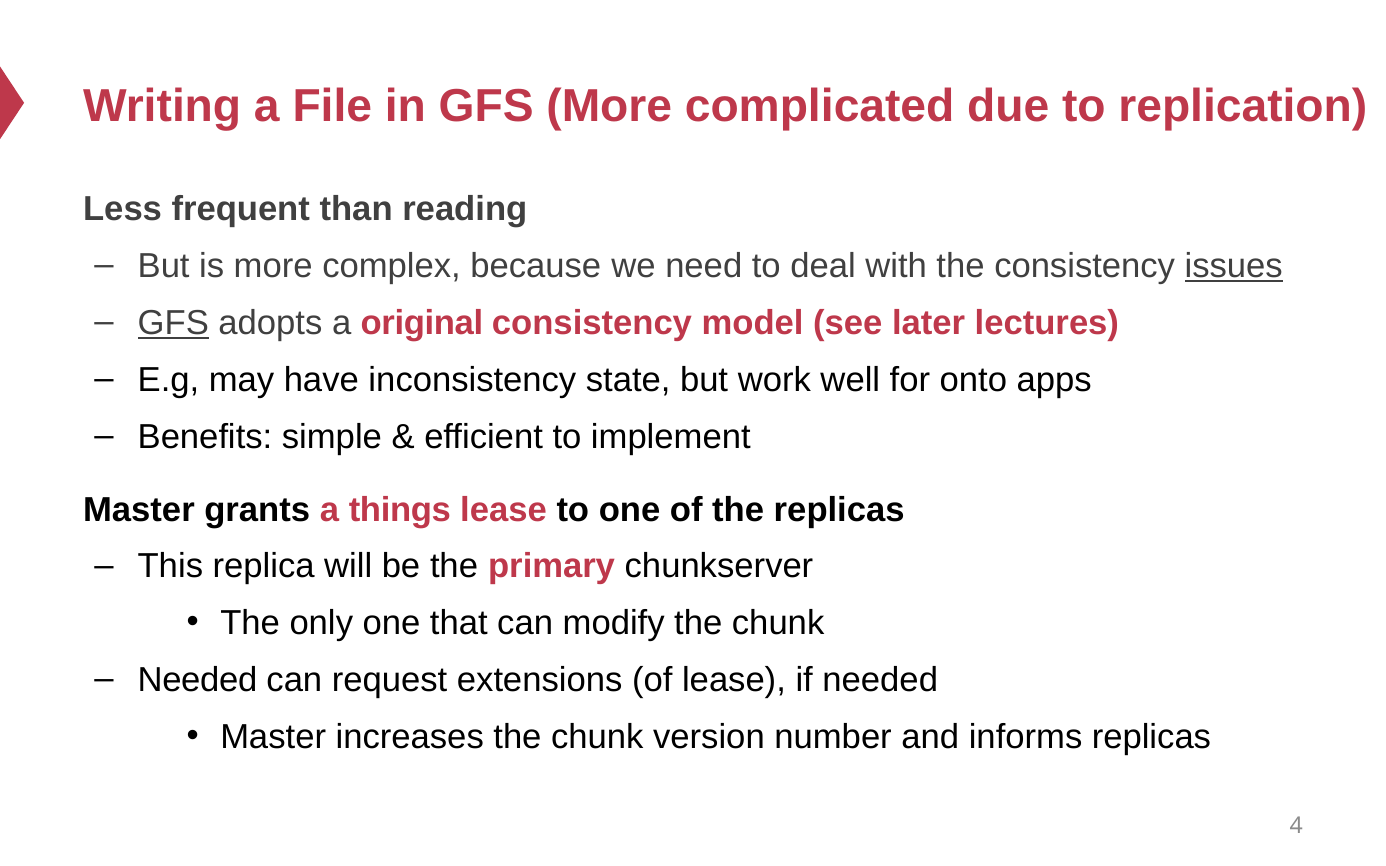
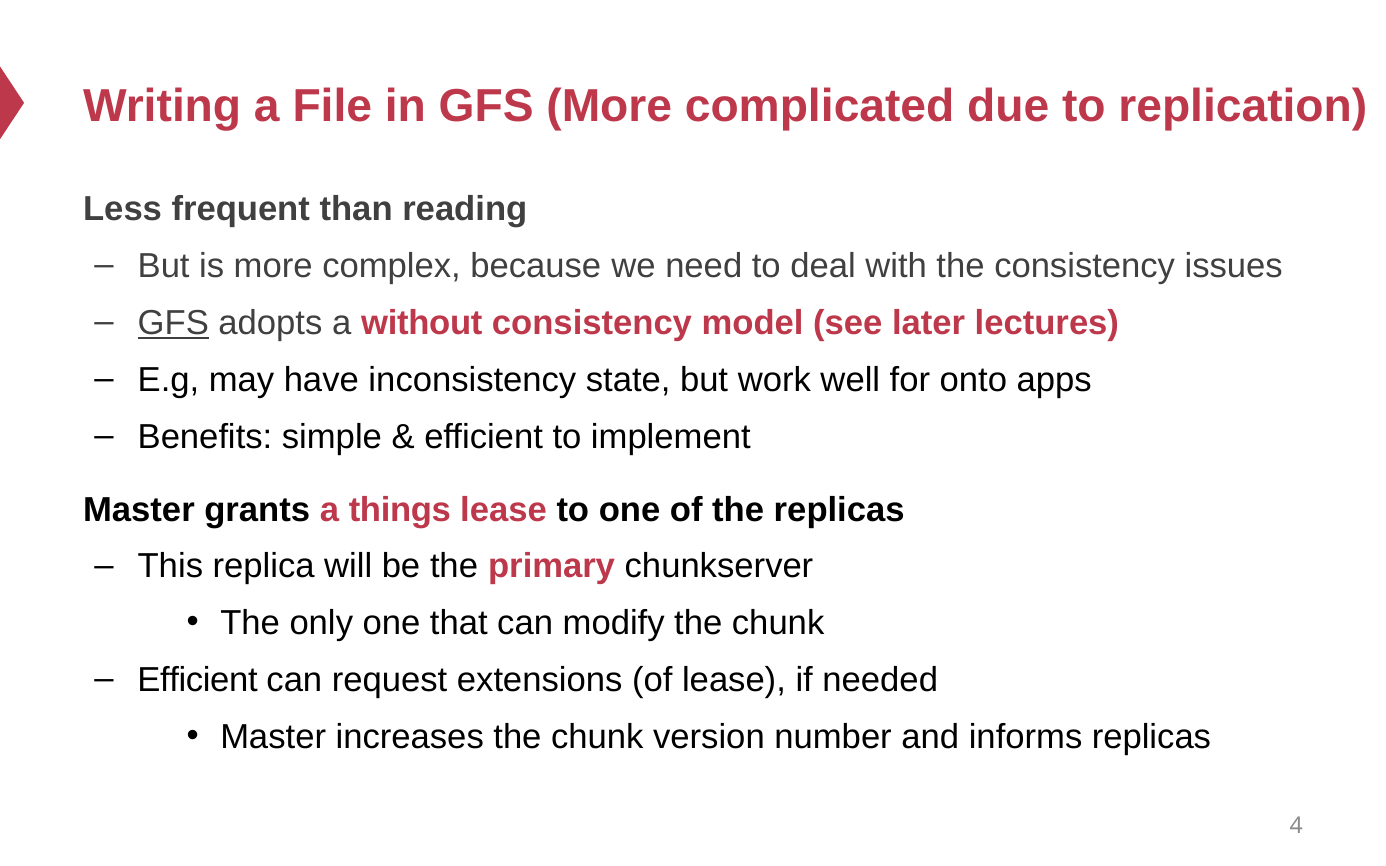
issues underline: present -> none
original: original -> without
Needed at (197, 680): Needed -> Efficient
